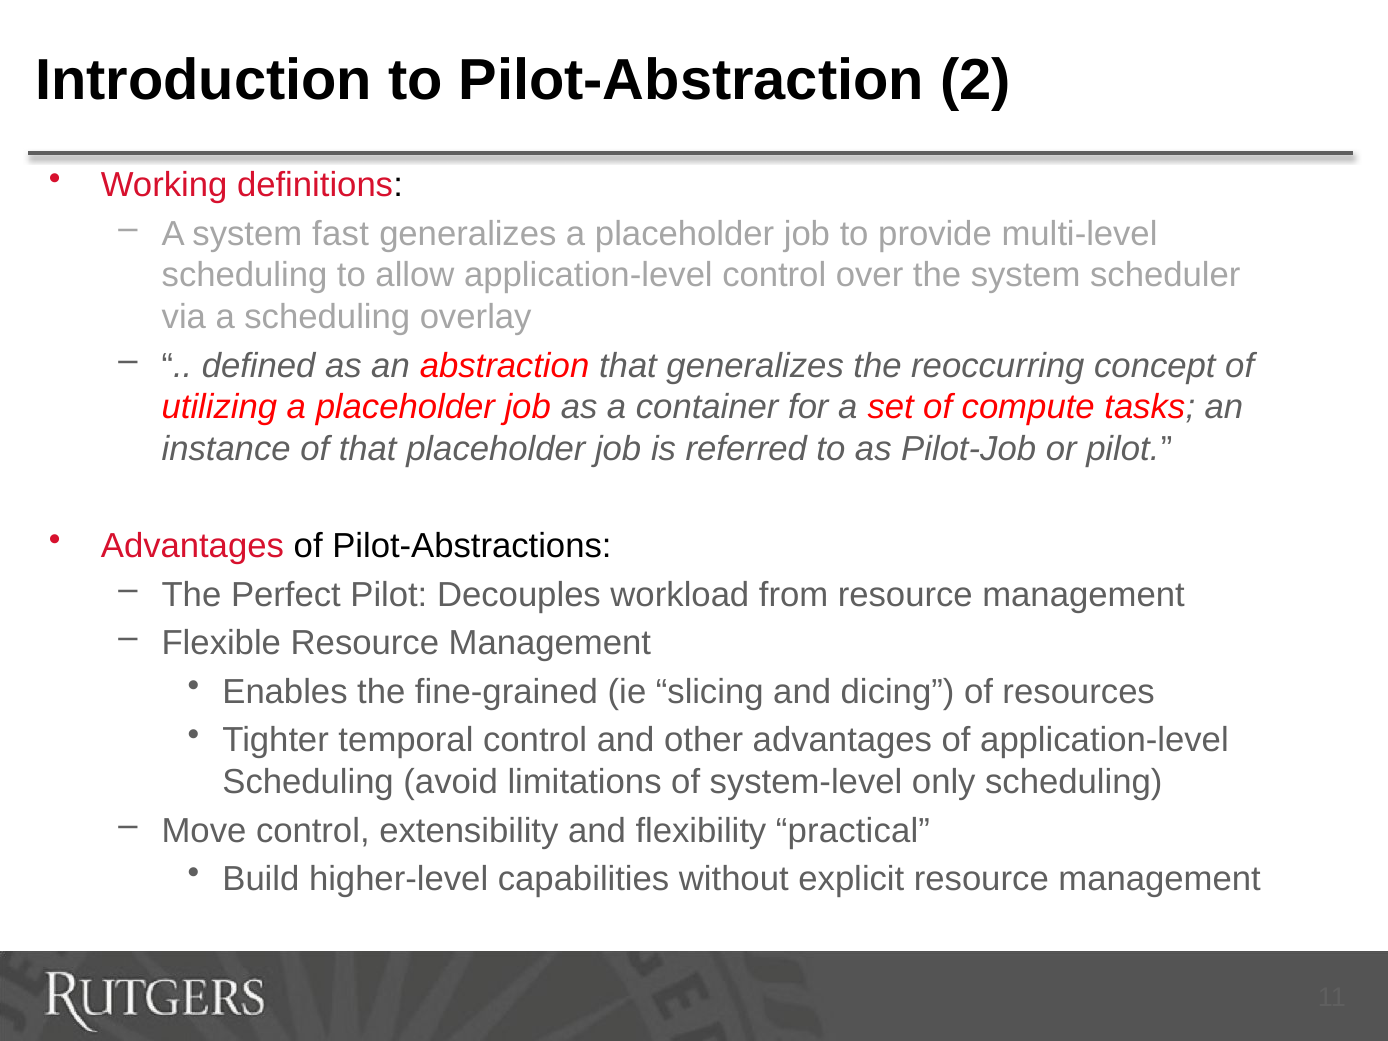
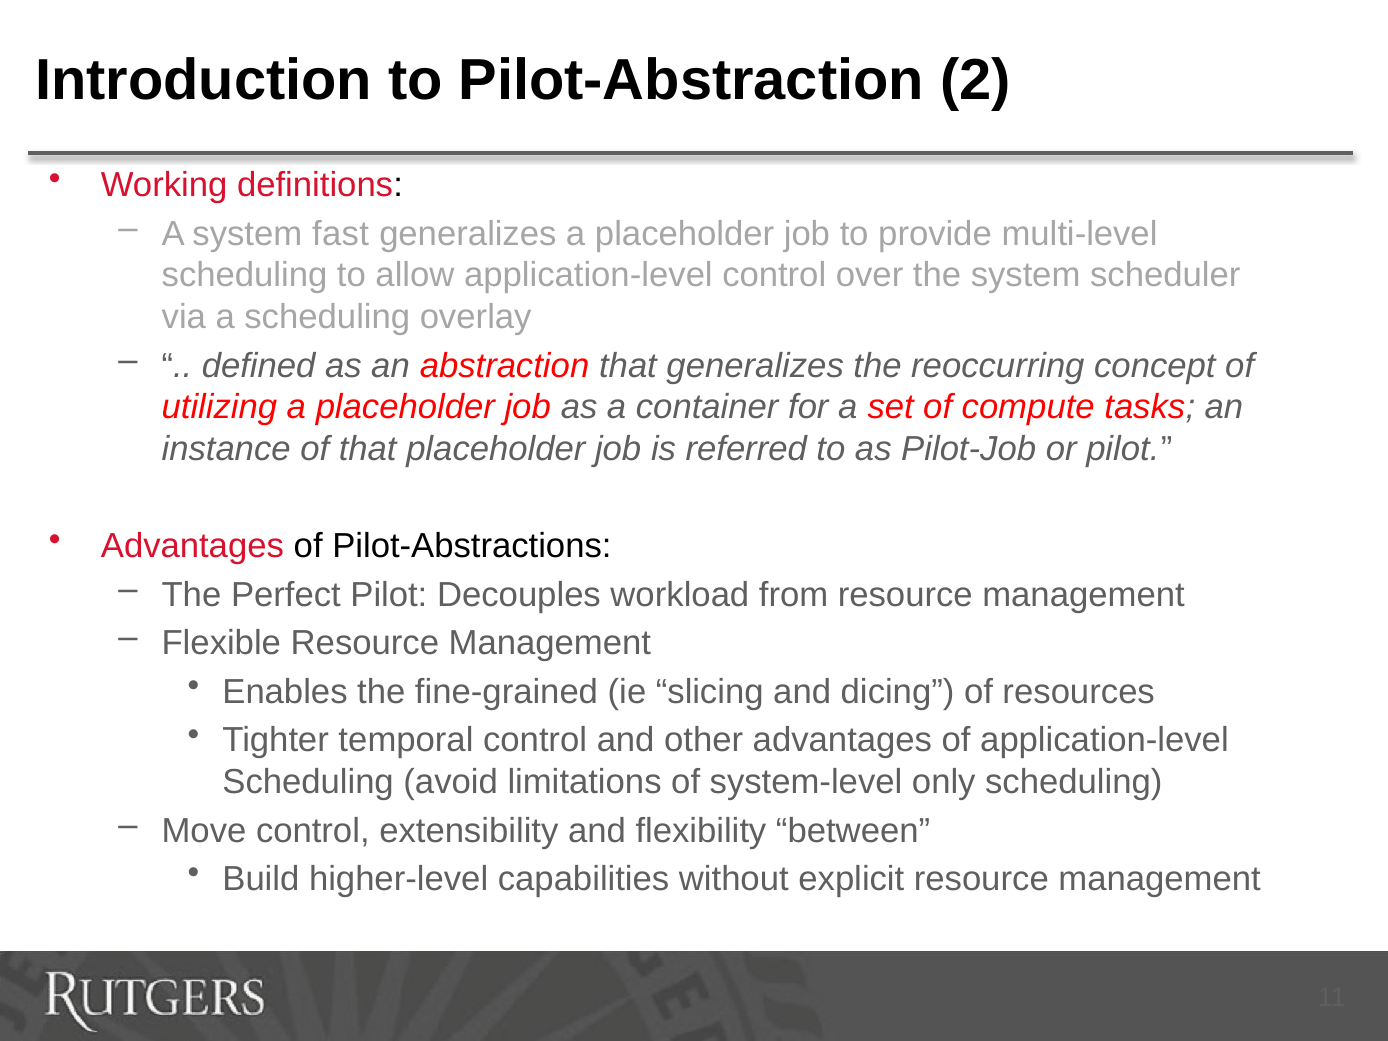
practical: practical -> between
